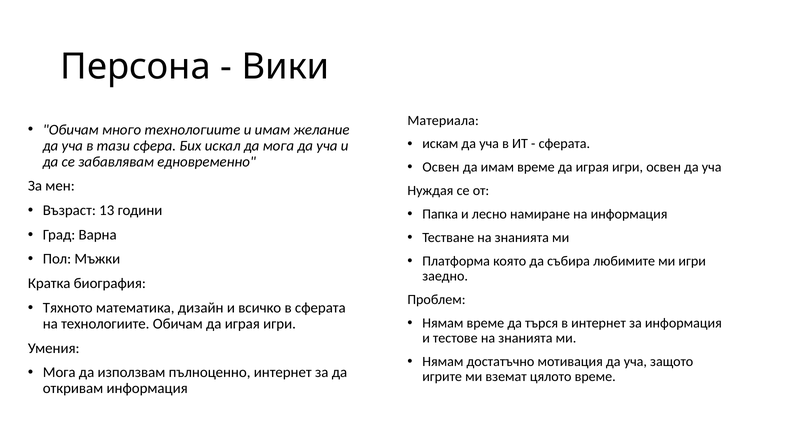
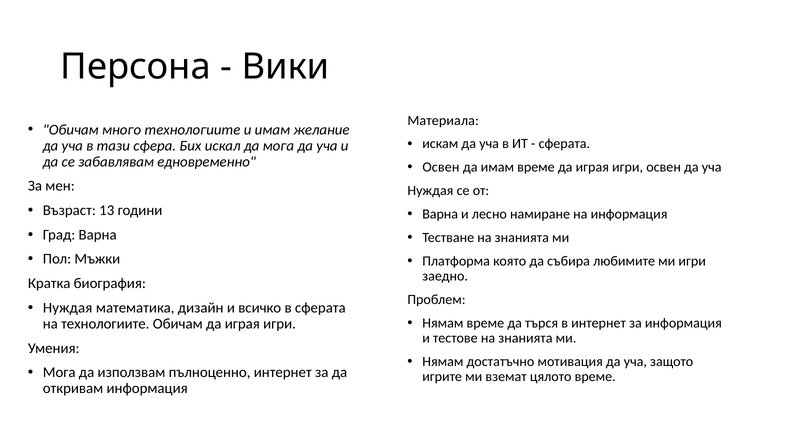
Папка at (440, 214): Папка -> Варна
Тяхното at (68, 308): Тяхното -> Нуждая
